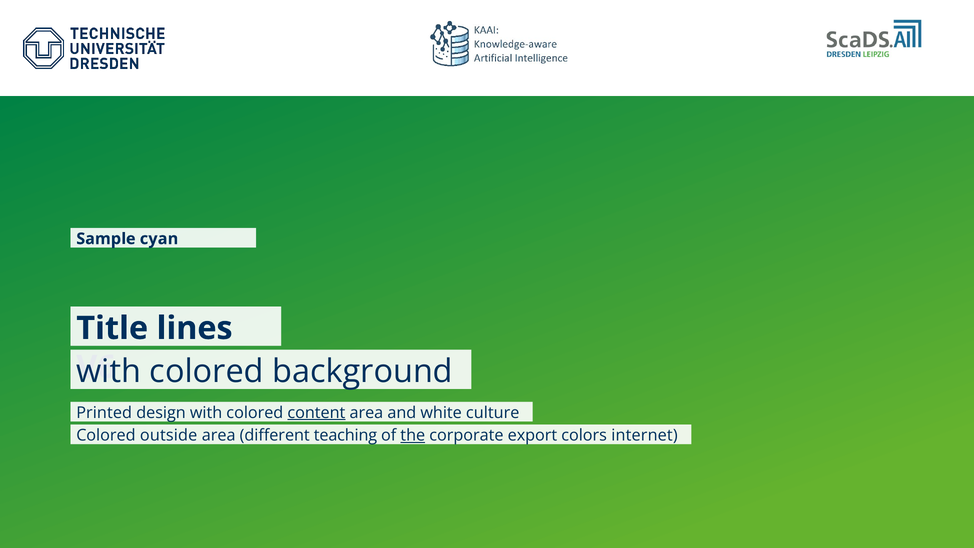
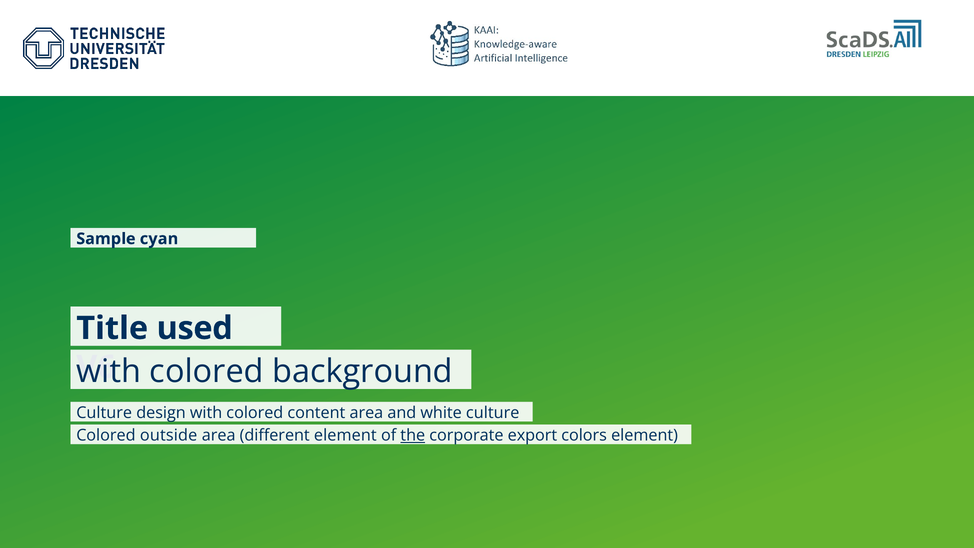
lines: lines -> used
Printed at (104, 413): Printed -> Culture
content underline: present -> none
different teaching: teaching -> element
colors internet: internet -> element
